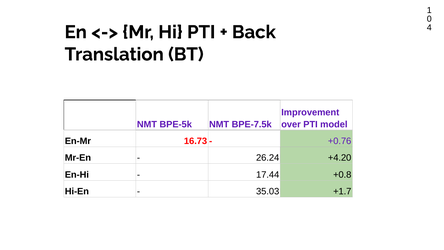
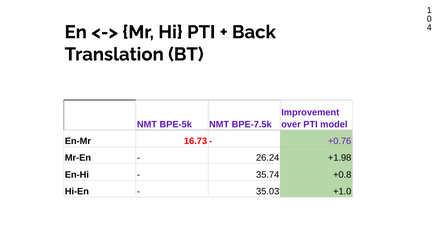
+4.20: +4.20 -> +1.98
17.44: 17.44 -> 35.74
+1.7: +1.7 -> +1.0
